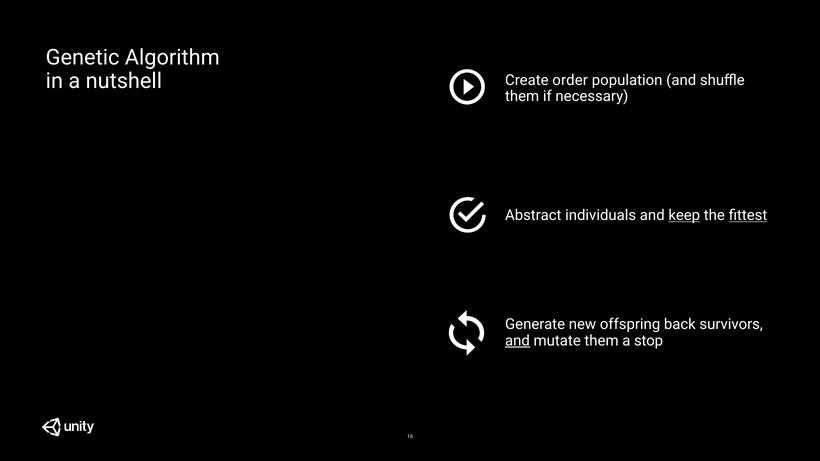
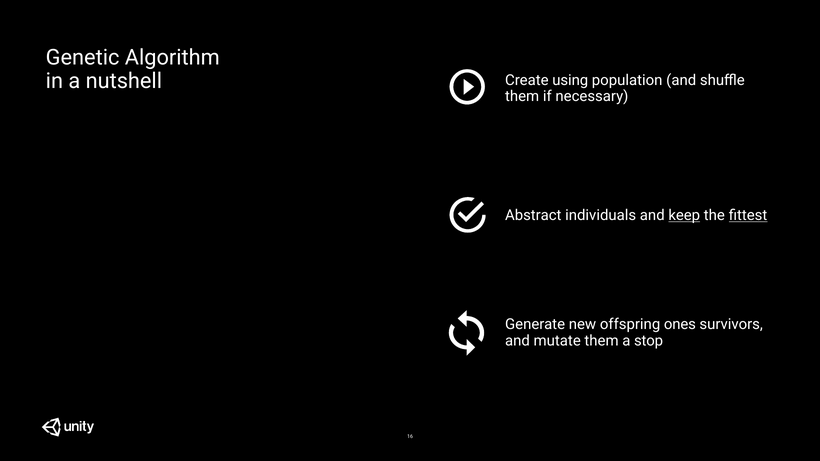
order: order -> using
back: back -> ones
and at (517, 341) underline: present -> none
